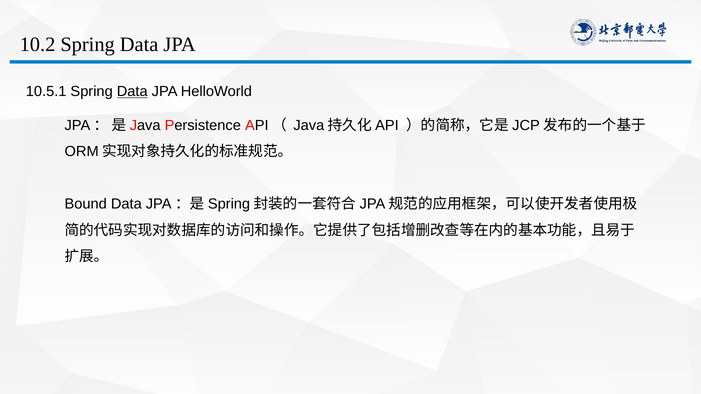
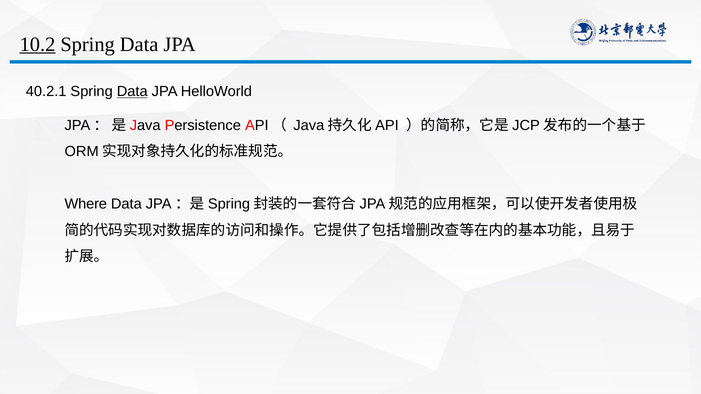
10.2 underline: none -> present
10.5.1: 10.5.1 -> 40.2.1
Bound: Bound -> Where
